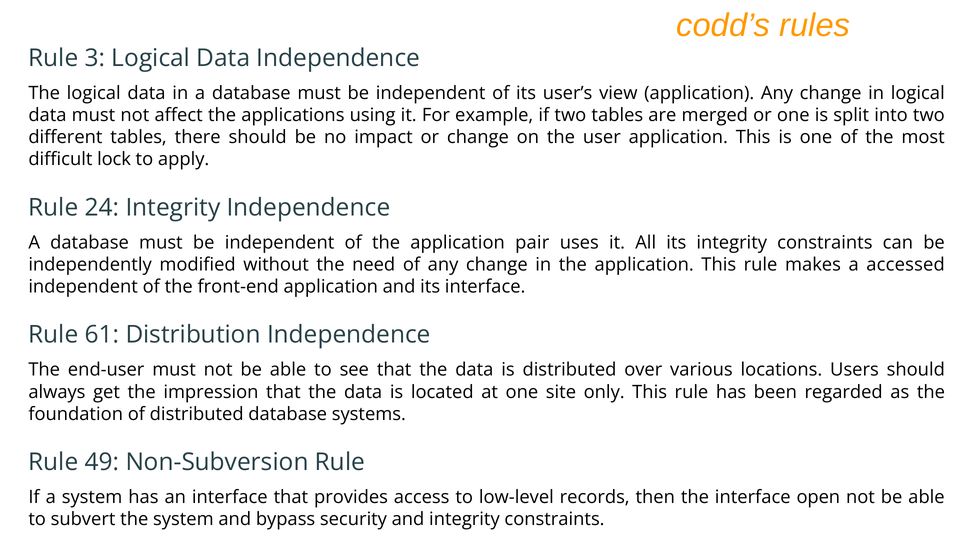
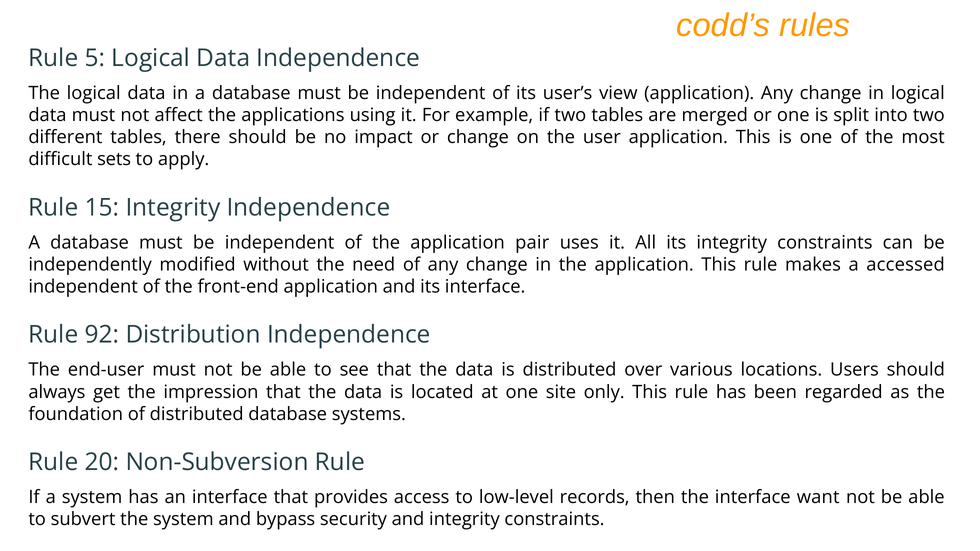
3: 3 -> 5
lock: lock -> sets
24: 24 -> 15
61: 61 -> 92
49: 49 -> 20
open: open -> want
